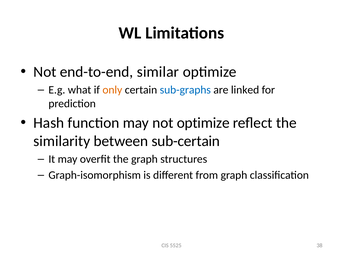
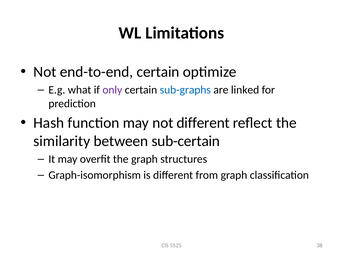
end-to-end similar: similar -> certain
only colour: orange -> purple
not optimize: optimize -> different
